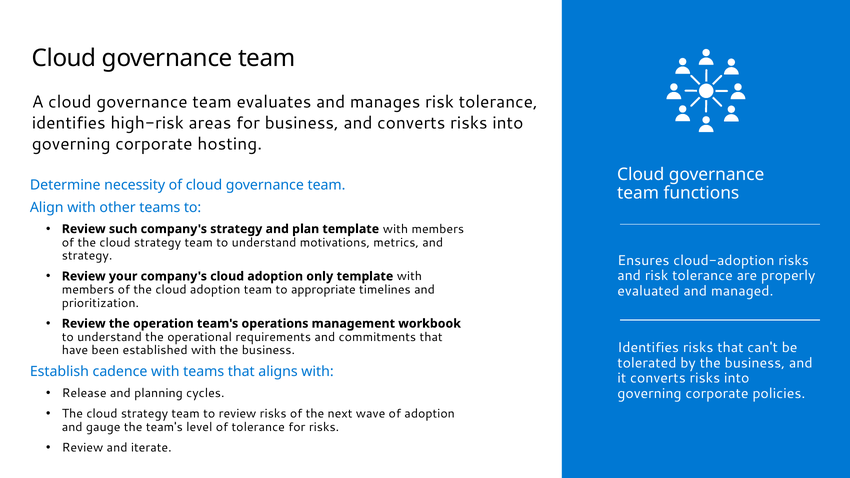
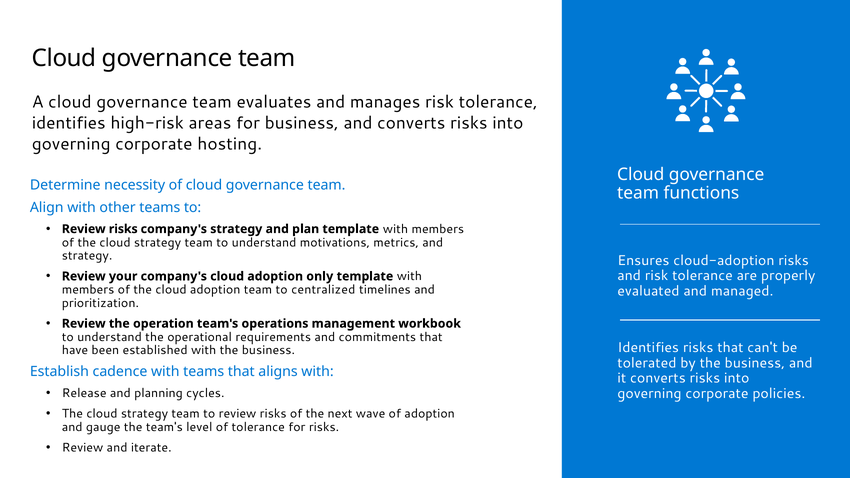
such at (123, 229): such -> risks
appropriate: appropriate -> centralized
